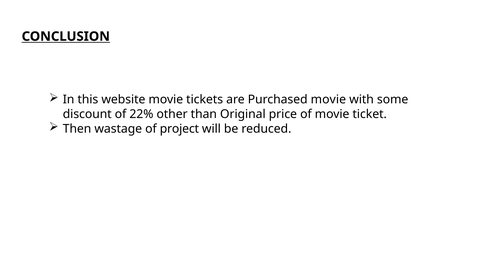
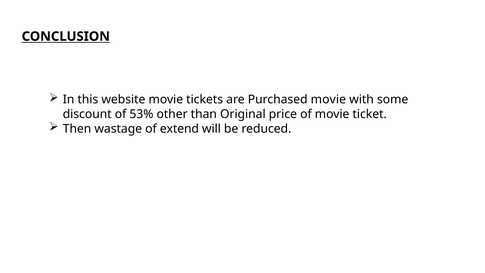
22%: 22% -> 53%
project: project -> extend
